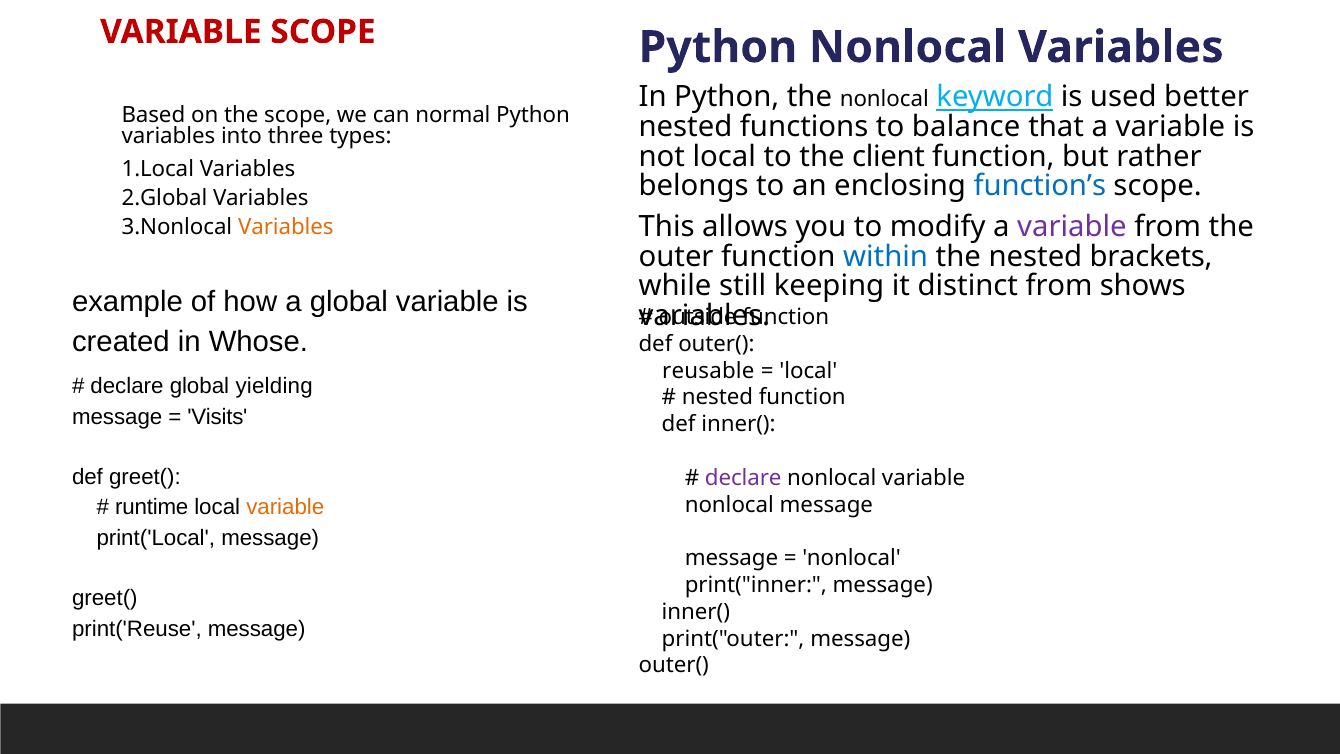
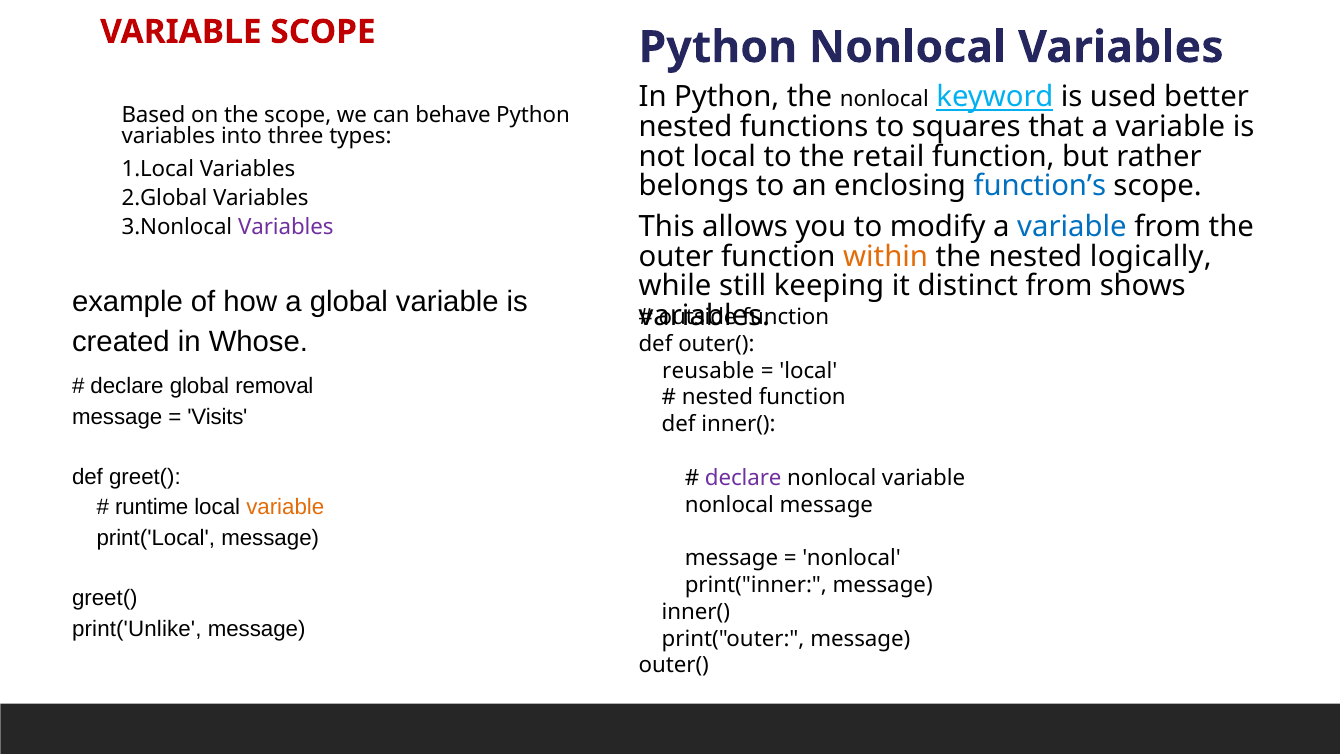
normal: normal -> behave
balance: balance -> squares
client: client -> retail
variable at (1072, 227) colour: purple -> blue
Variables at (286, 227) colour: orange -> purple
within colour: blue -> orange
brackets: brackets -> logically
yielding: yielding -> removal
print('Reuse: print('Reuse -> print('Unlike
